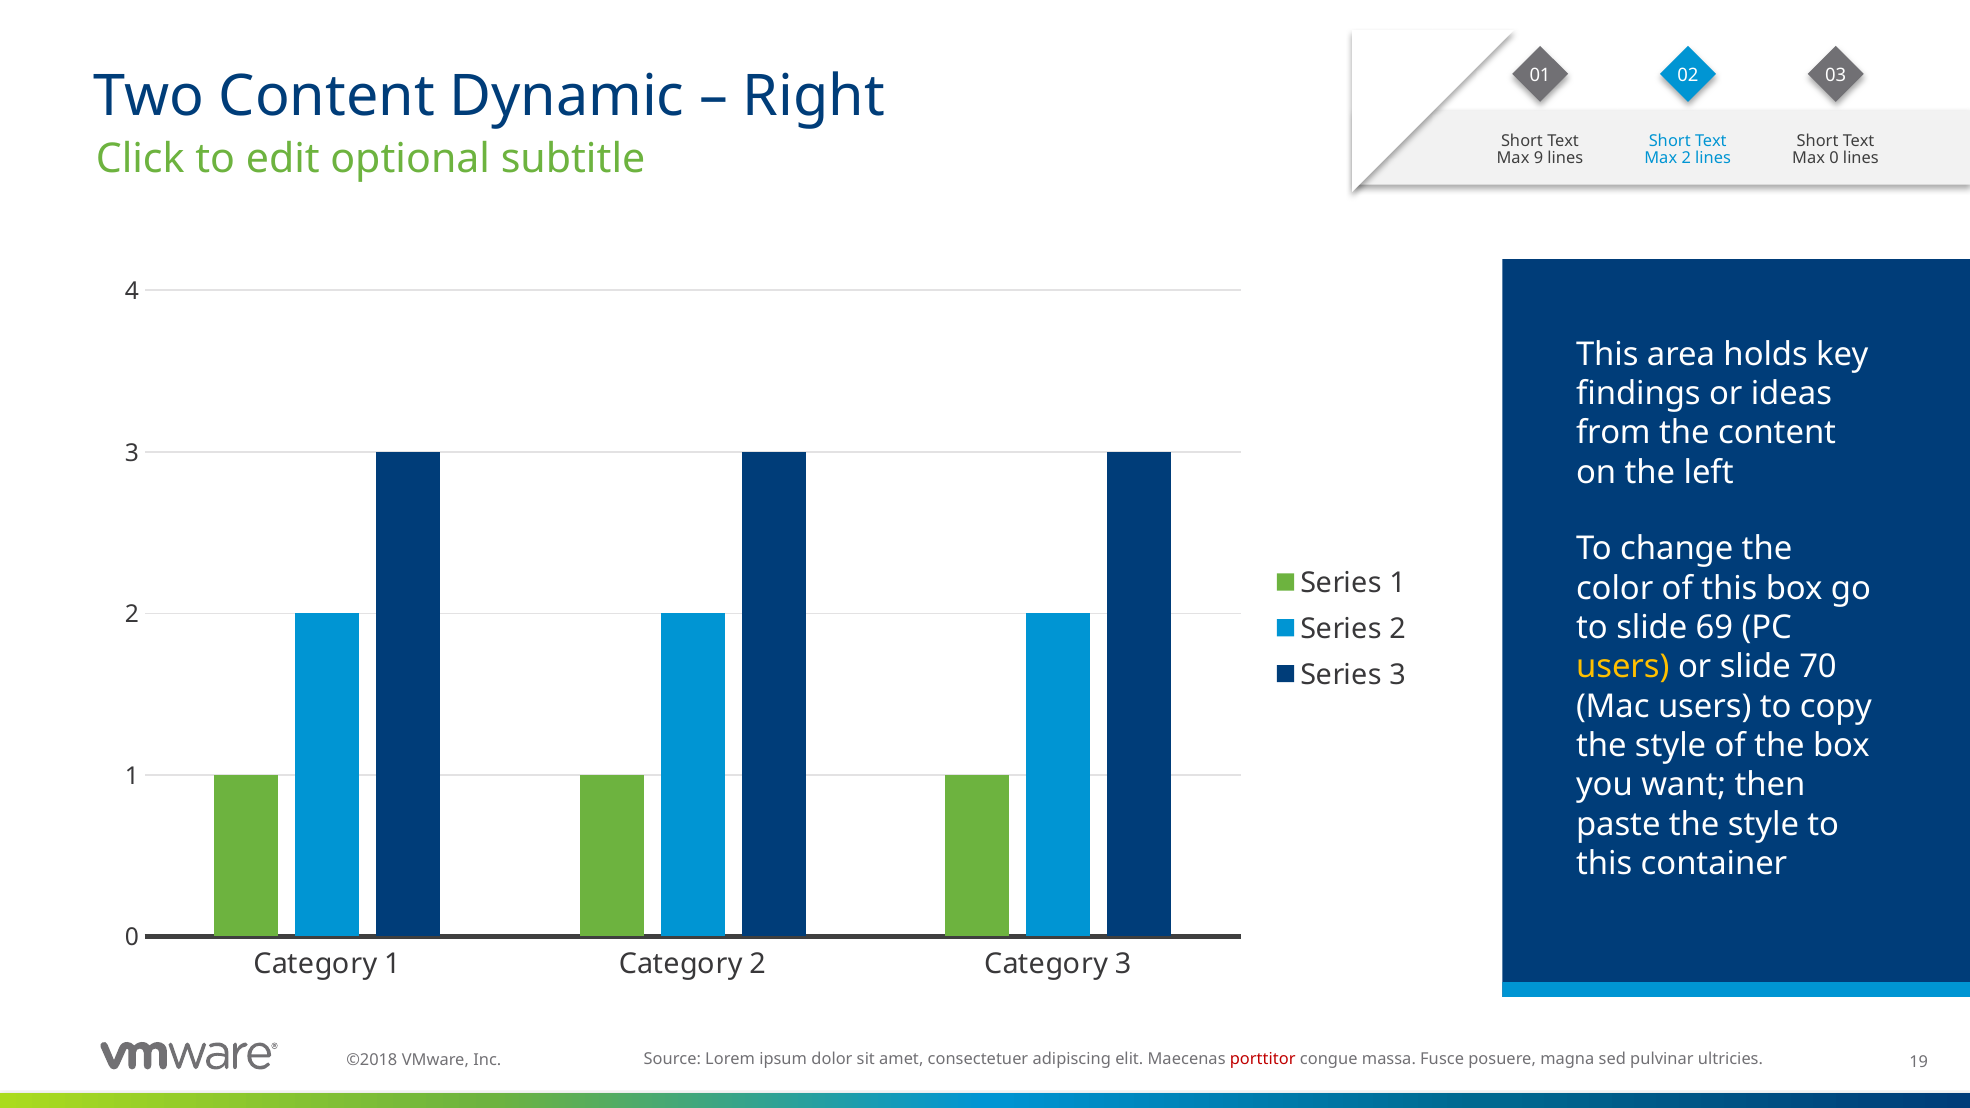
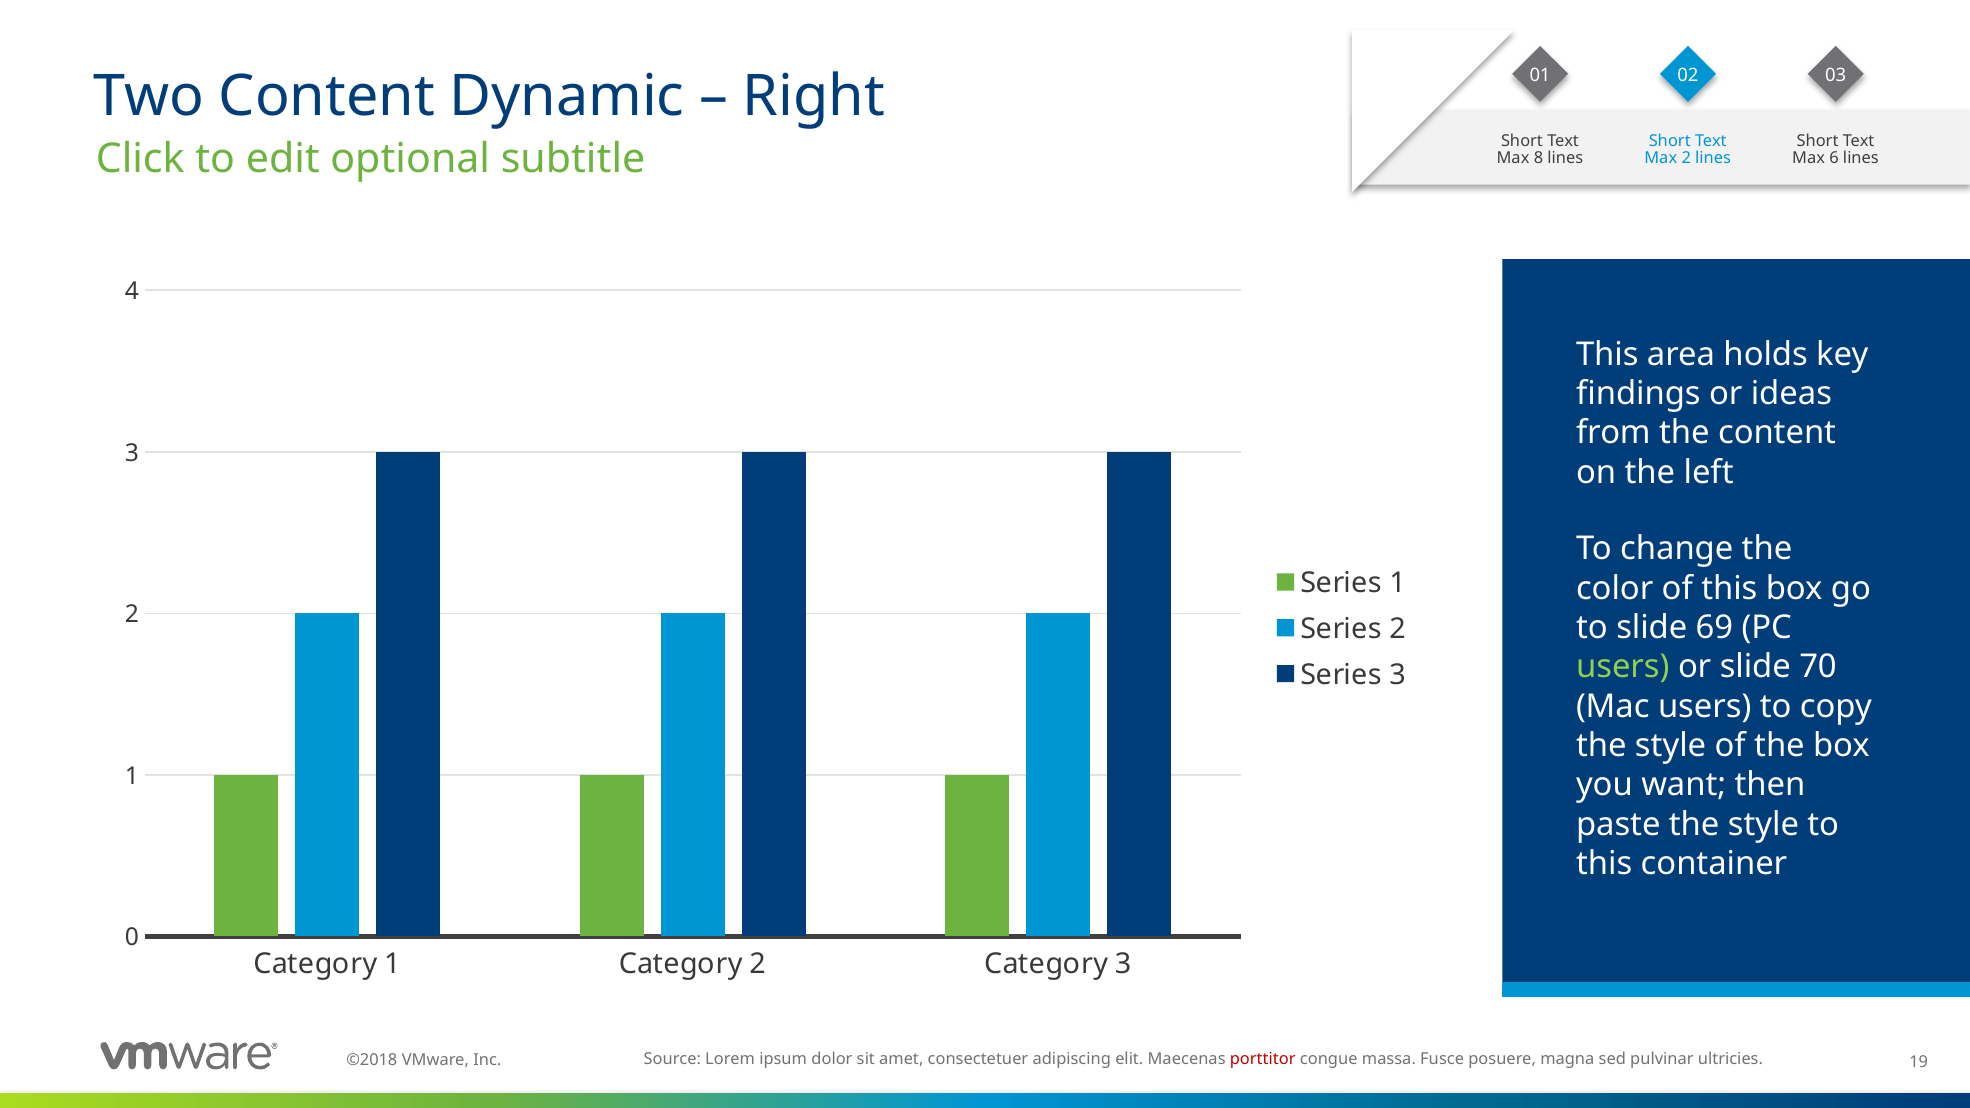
9: 9 -> 8
Max 0: 0 -> 6
users at (1623, 667) colour: yellow -> light green
